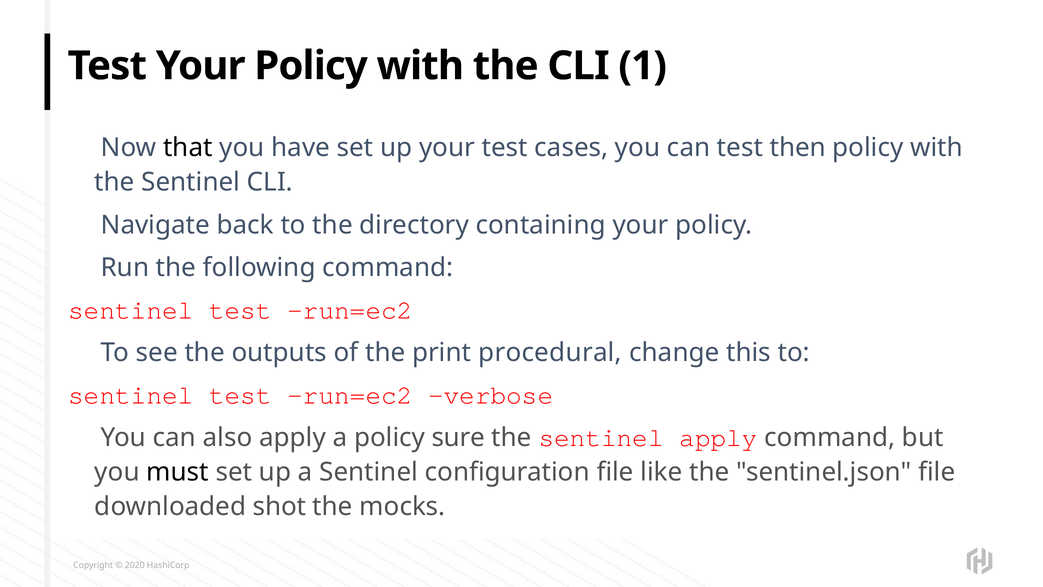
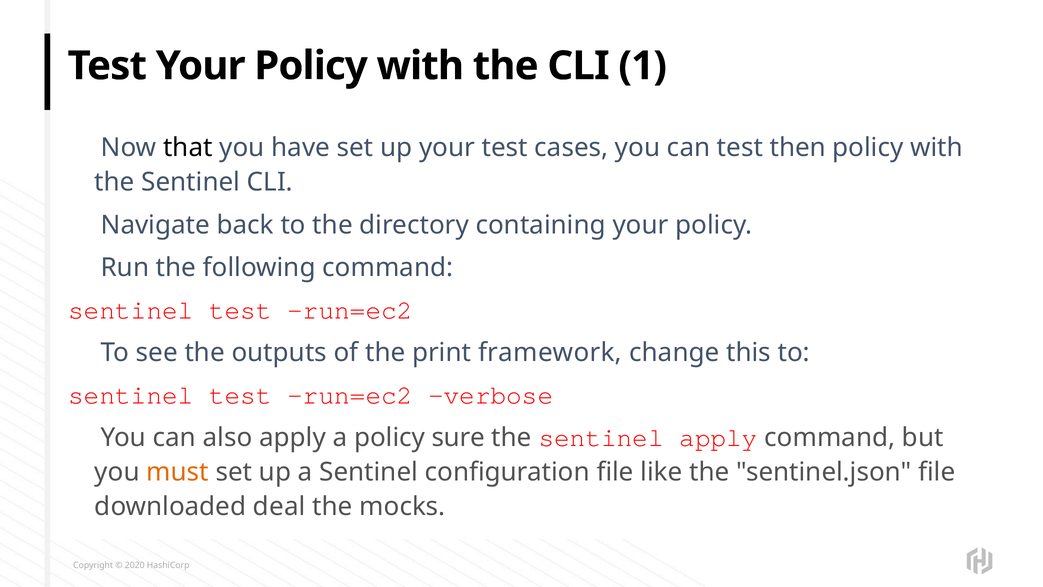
procedural: procedural -> framework
must colour: black -> orange
shot: shot -> deal
